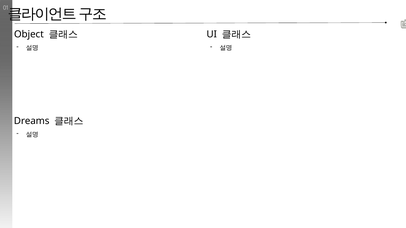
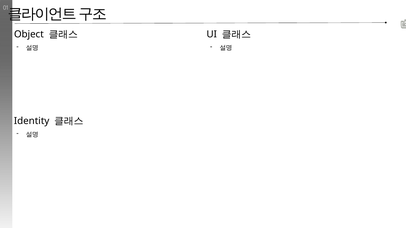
Dreams: Dreams -> Identity
